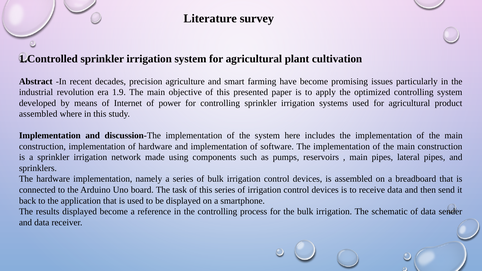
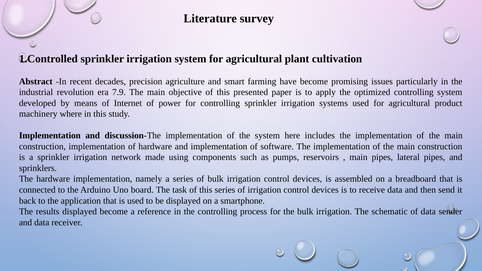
1.9: 1.9 -> 7.9
assembled at (38, 114): assembled -> machinery
